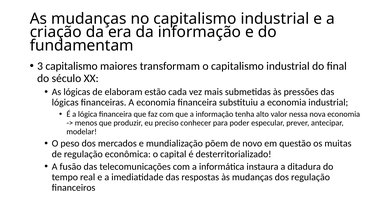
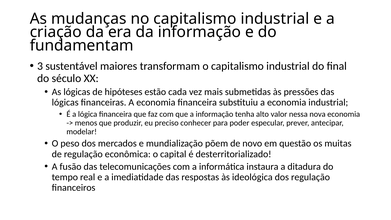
3 capitalismo: capitalismo -> sustentável
elaboram: elaboram -> hipóteses
às mudanças: mudanças -> ideológica
